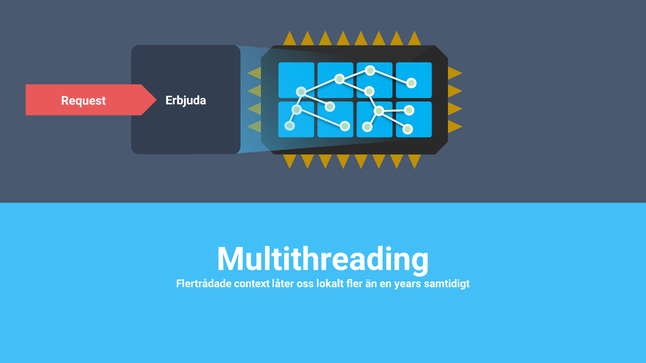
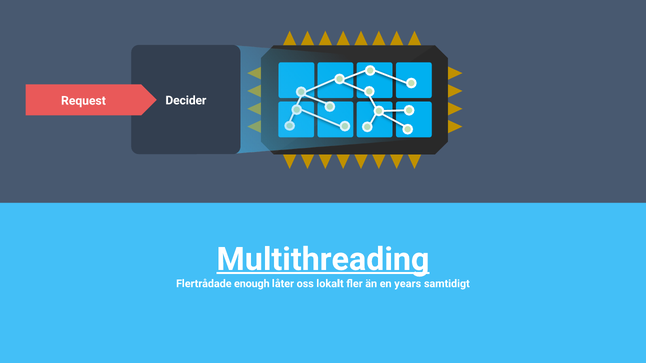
Erbjuda: Erbjuda -> Decider
Multithreading underline: none -> present
context: context -> enough
